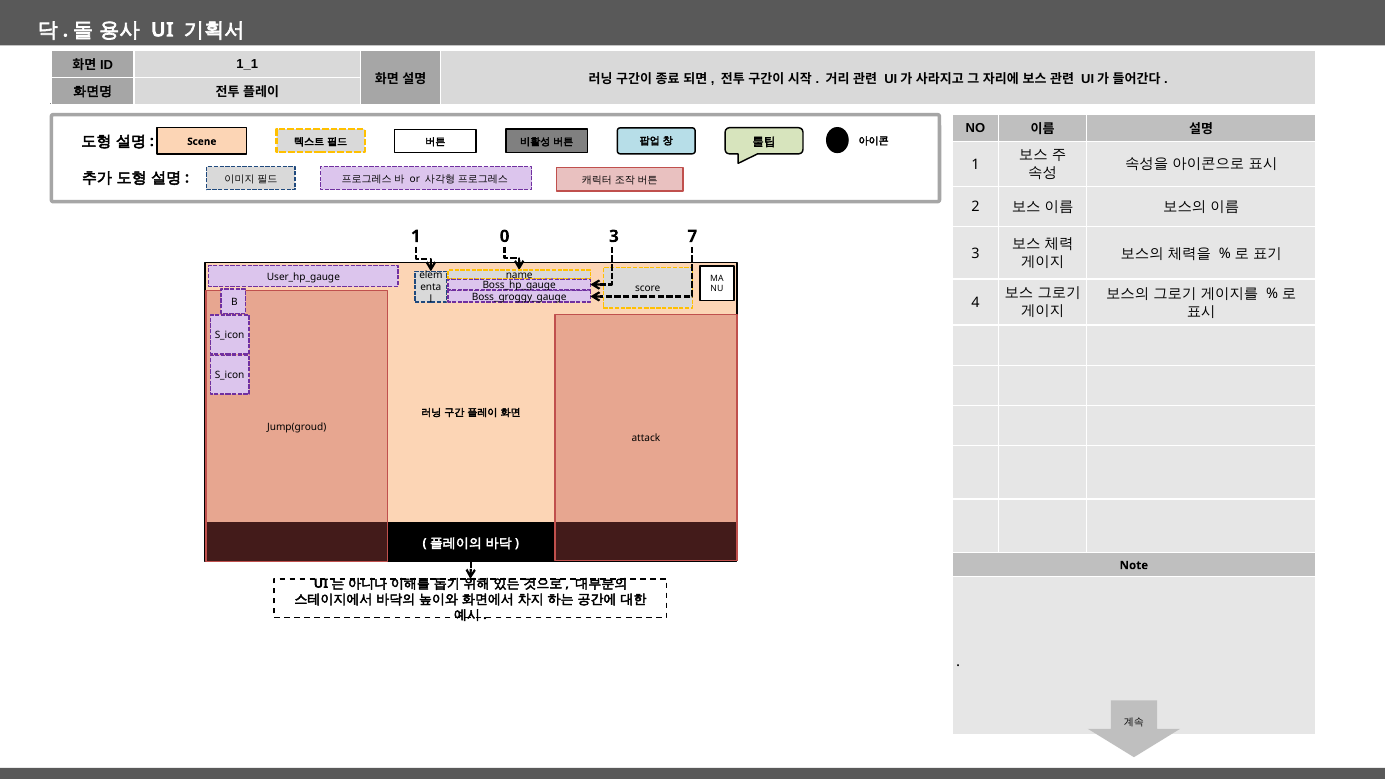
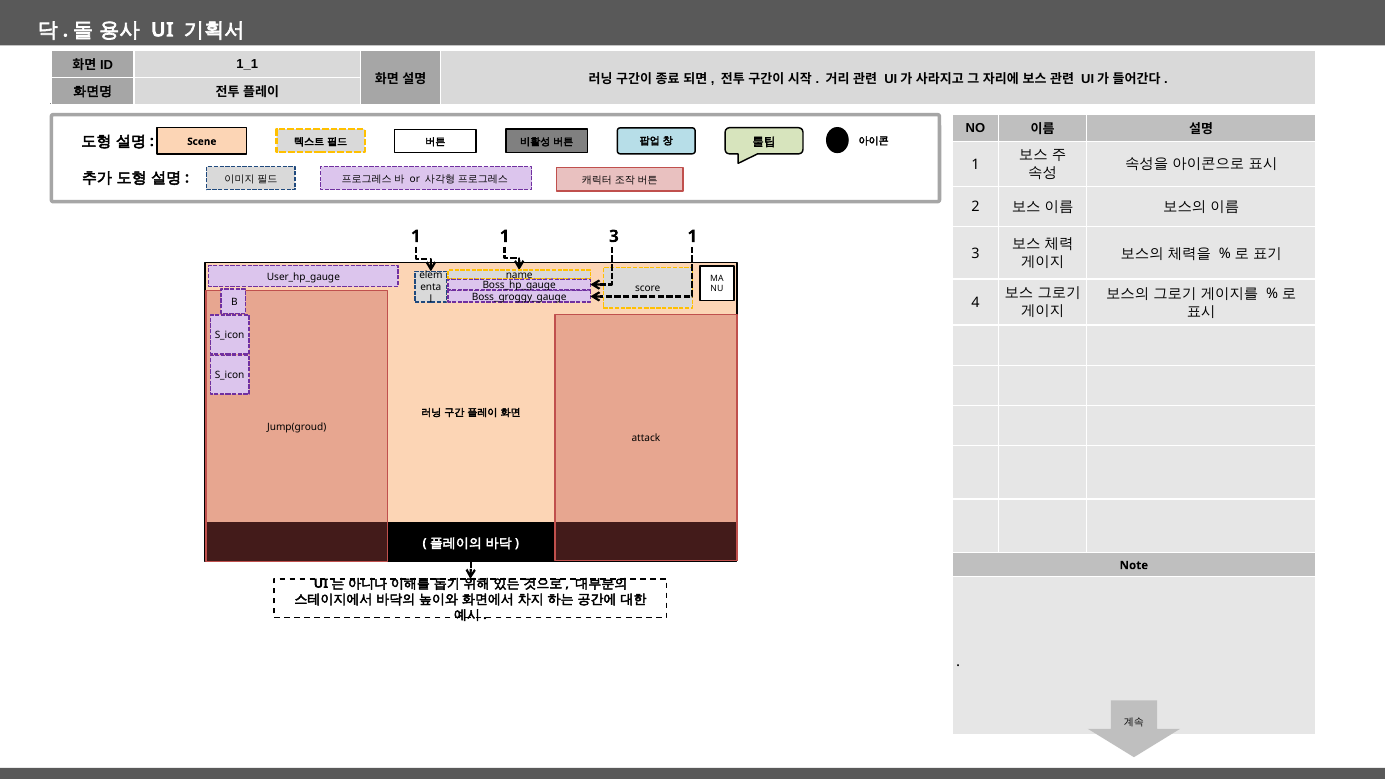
1 0: 0 -> 1
3 7: 7 -> 1
